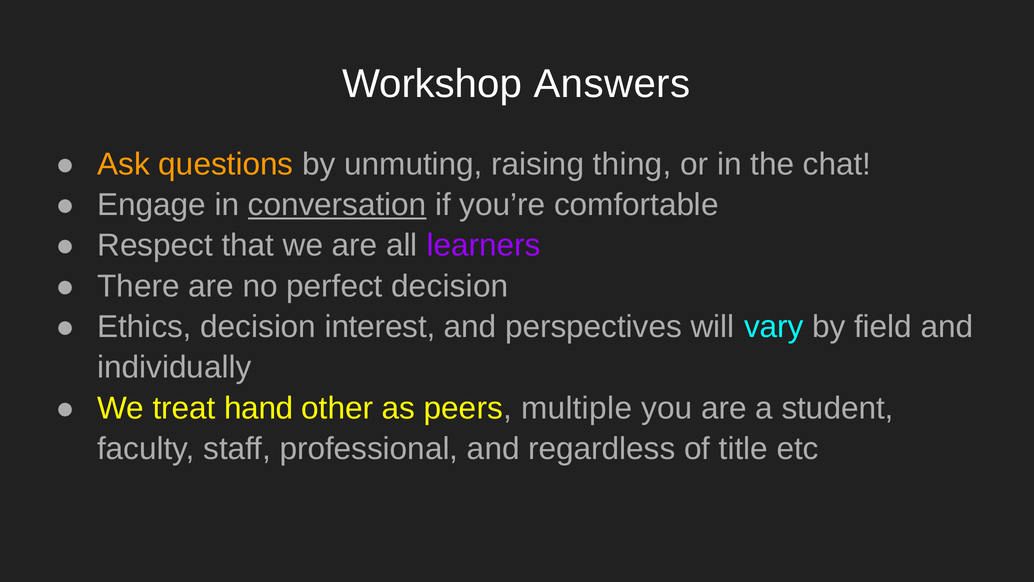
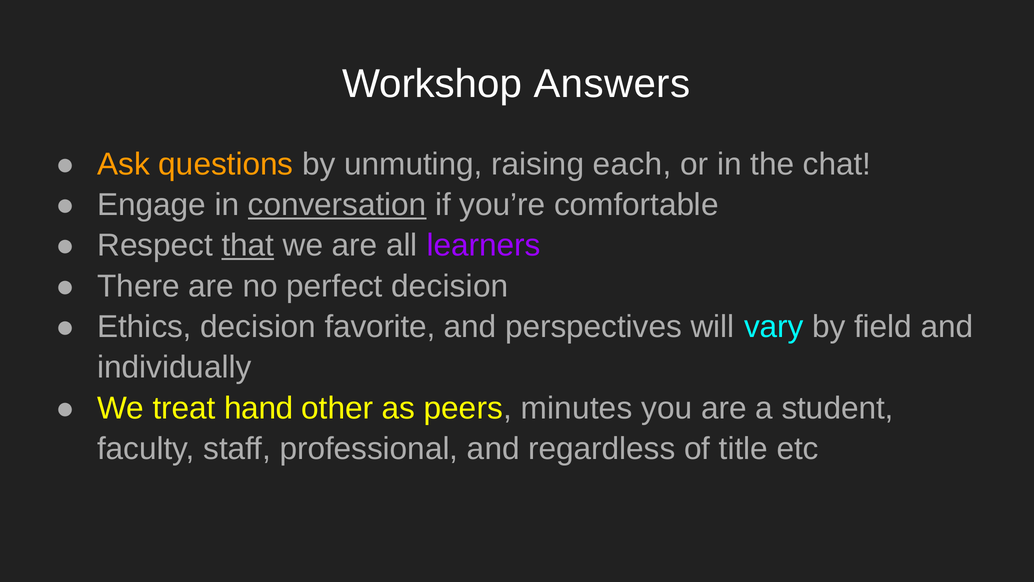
thing: thing -> each
that underline: none -> present
interest: interest -> favorite
multiple: multiple -> minutes
